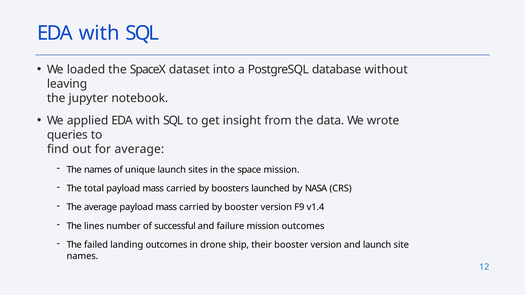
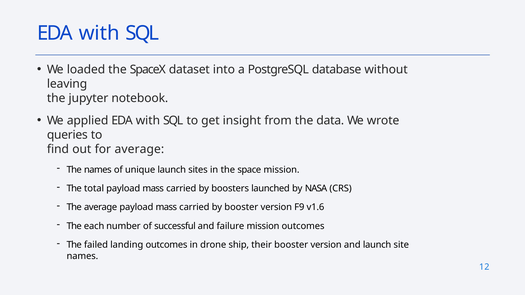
v1.4: v1.4 -> v1.6
lines: lines -> each
